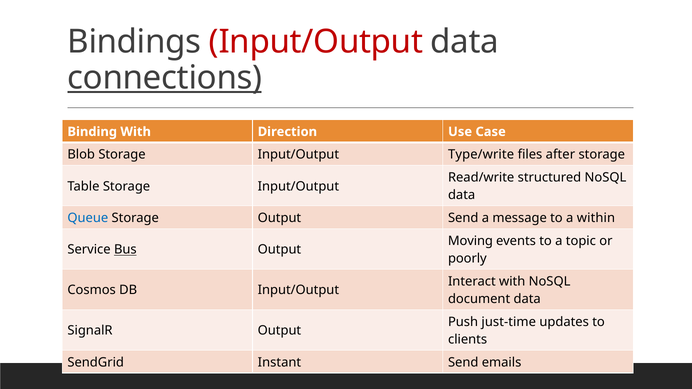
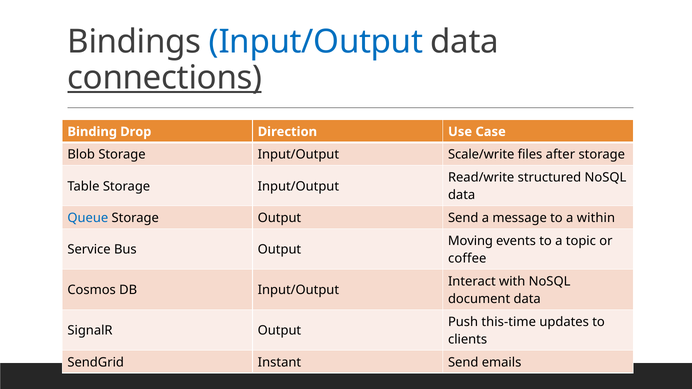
Input/Output at (316, 42) colour: red -> blue
Binding With: With -> Drop
Type/write: Type/write -> Scale/write
Bus underline: present -> none
poorly: poorly -> coffee
just-time: just-time -> this-time
